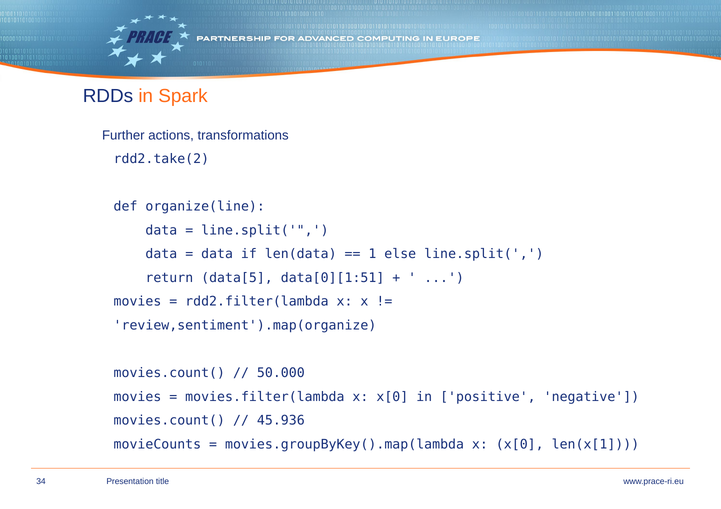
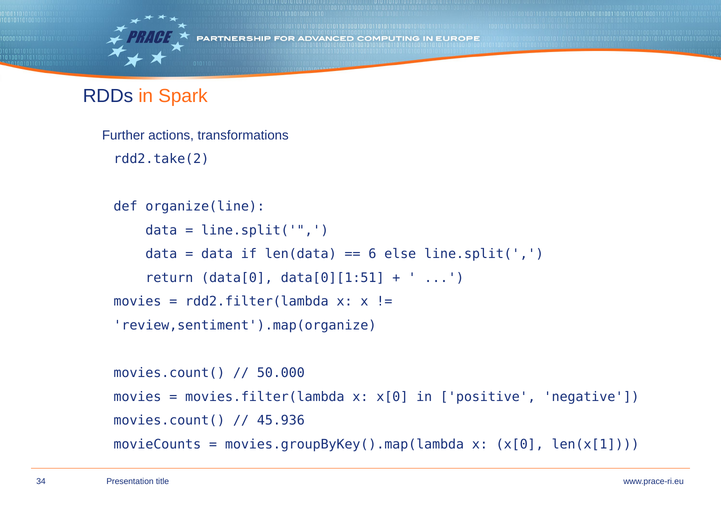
1: 1 -> 6
data[5: data[5 -> data[0
